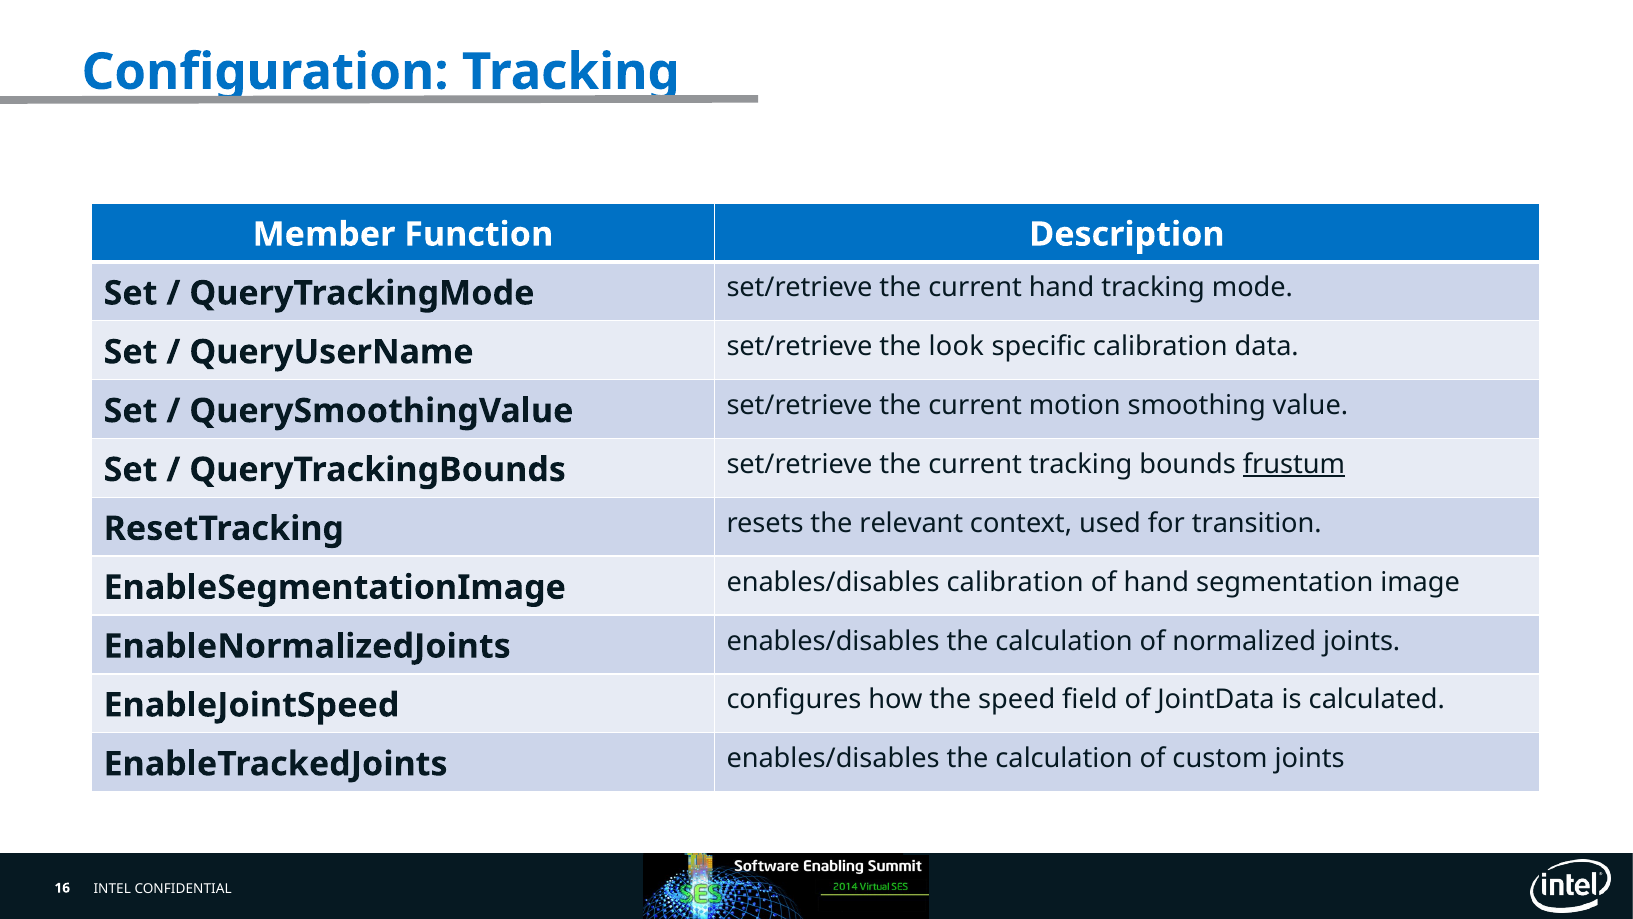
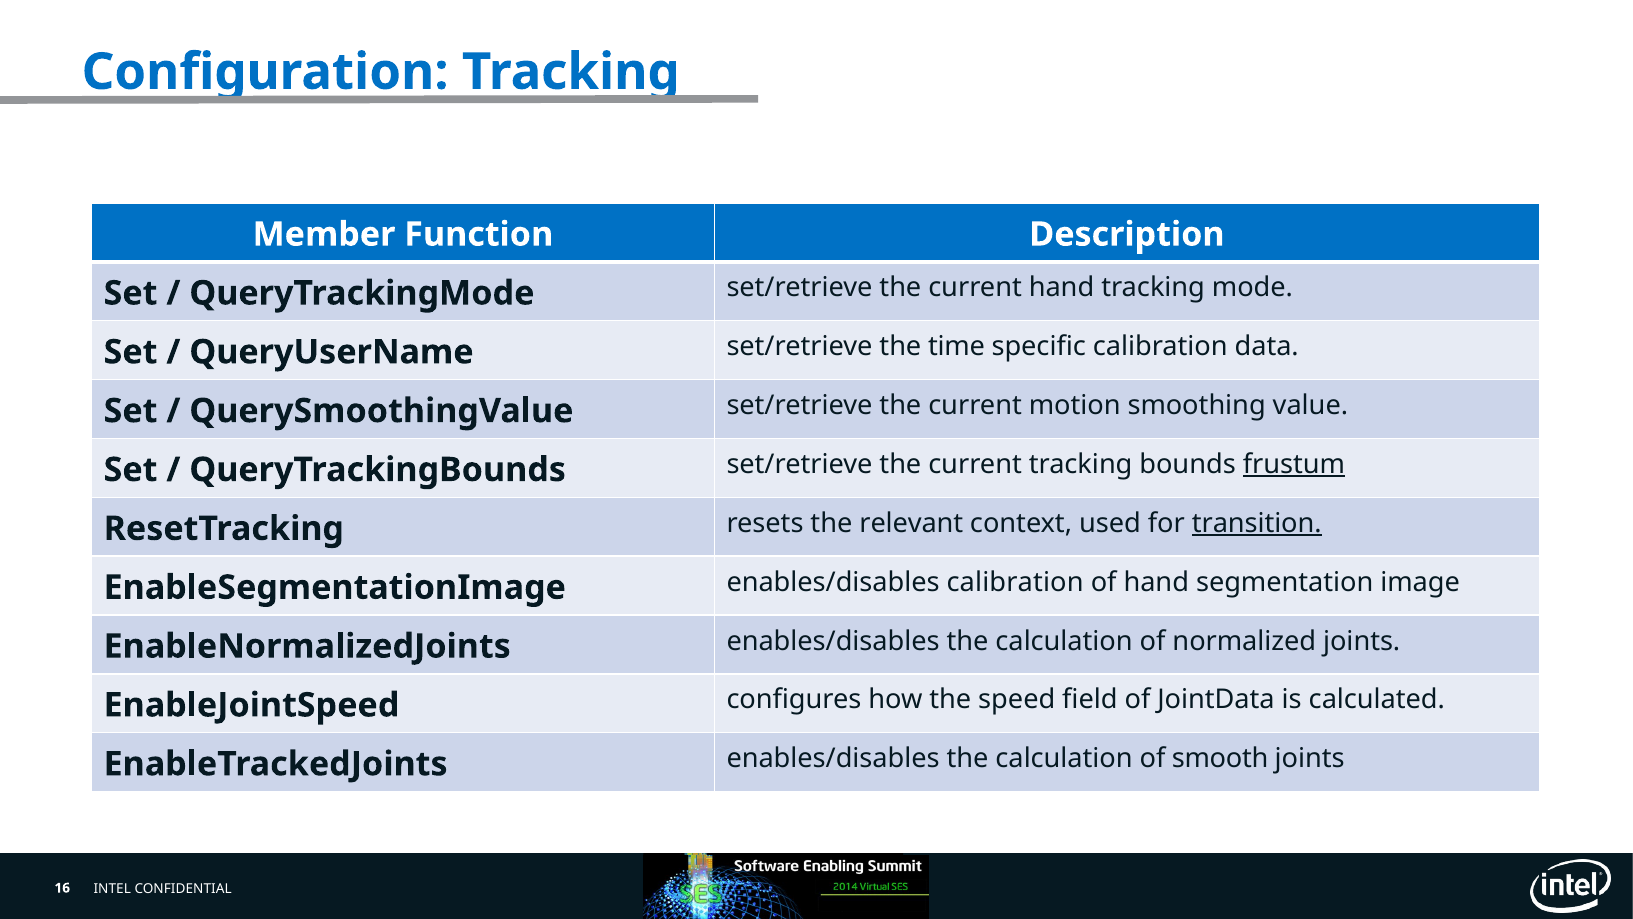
look: look -> time
transition underline: none -> present
custom: custom -> smooth
